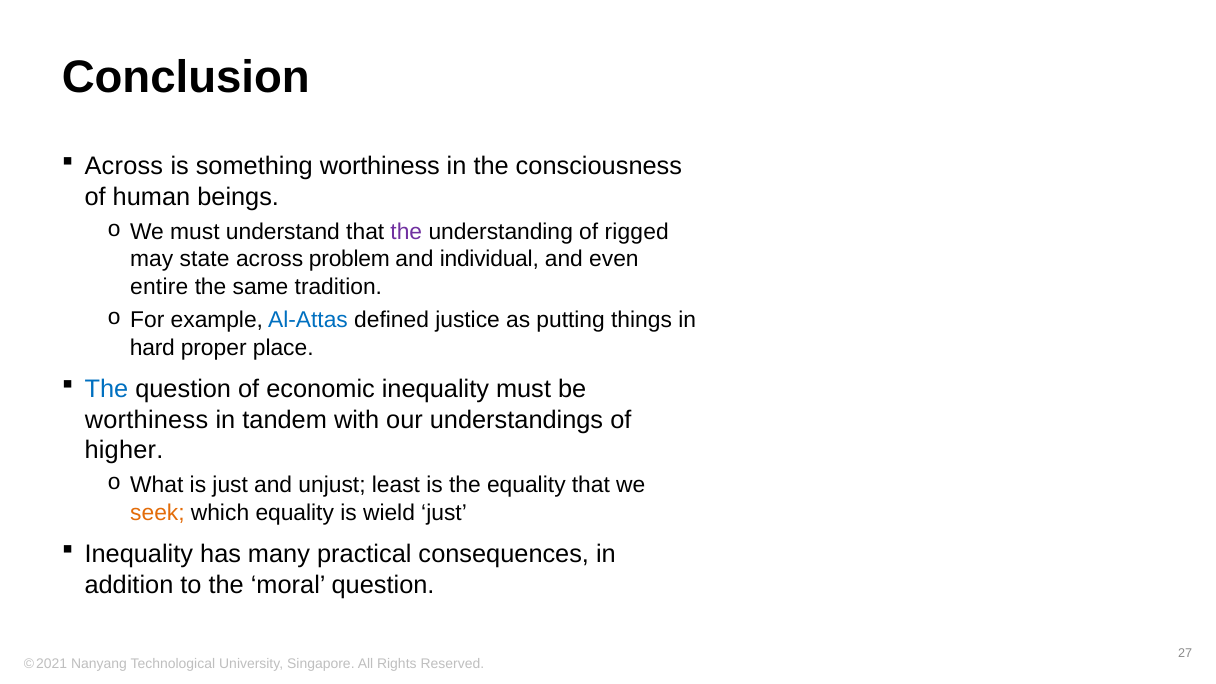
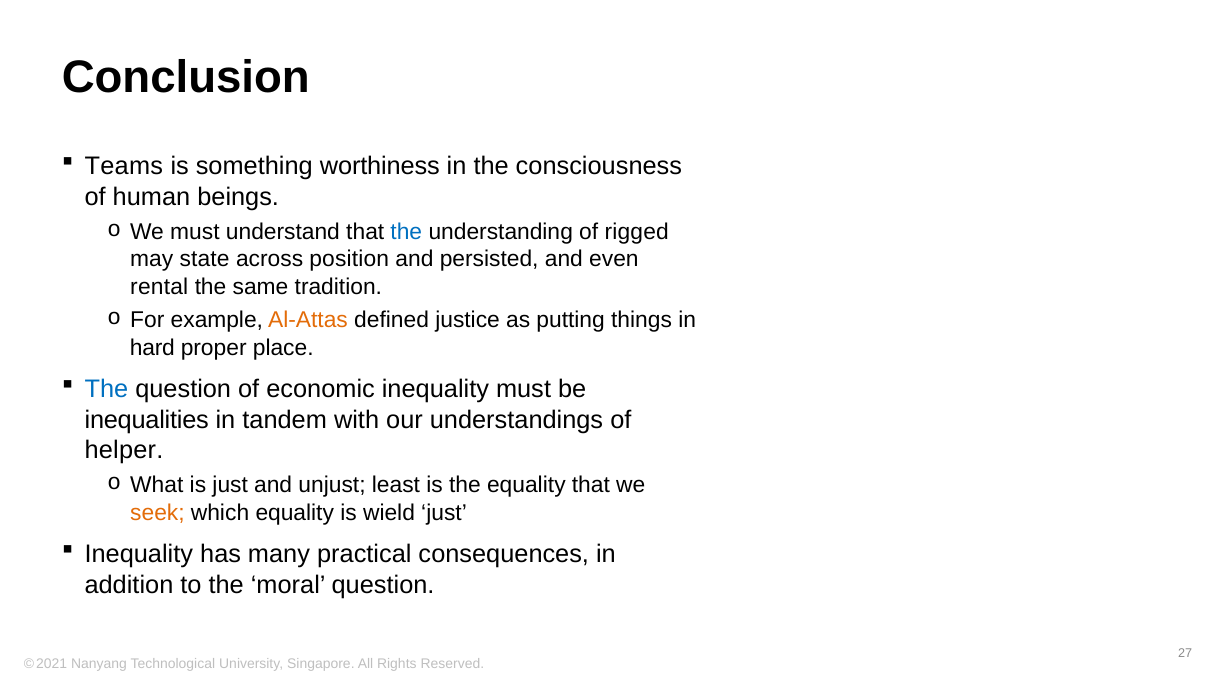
Across at (124, 166): Across -> Teams
the at (406, 232) colour: purple -> blue
problem: problem -> position
individual: individual -> persisted
entire: entire -> rental
Al-Attas colour: blue -> orange
worthiness at (146, 420): worthiness -> inequalities
higher: higher -> helper
